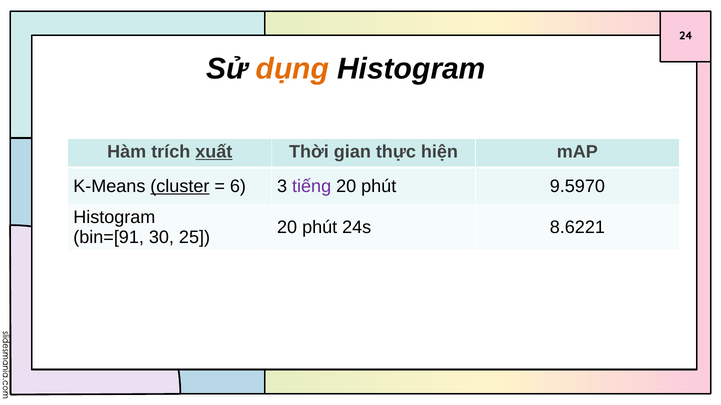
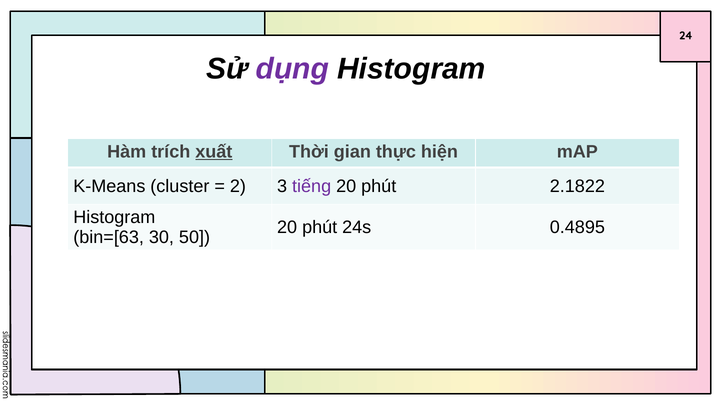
dụng colour: orange -> purple
cluster underline: present -> none
6: 6 -> 2
9.5970: 9.5970 -> 2.1822
8.6221: 8.6221 -> 0.4895
bin=[91: bin=[91 -> bin=[63
25: 25 -> 50
